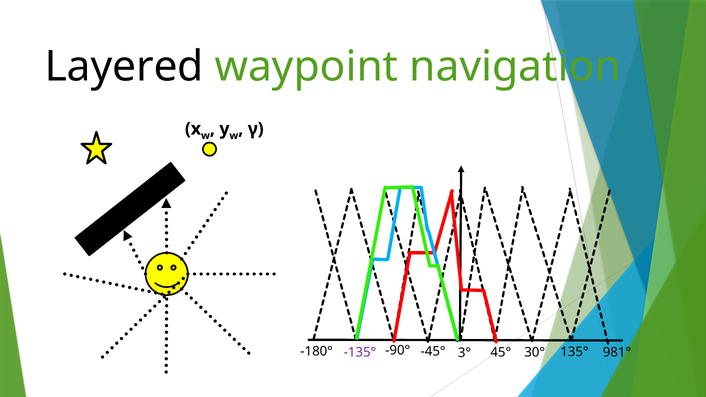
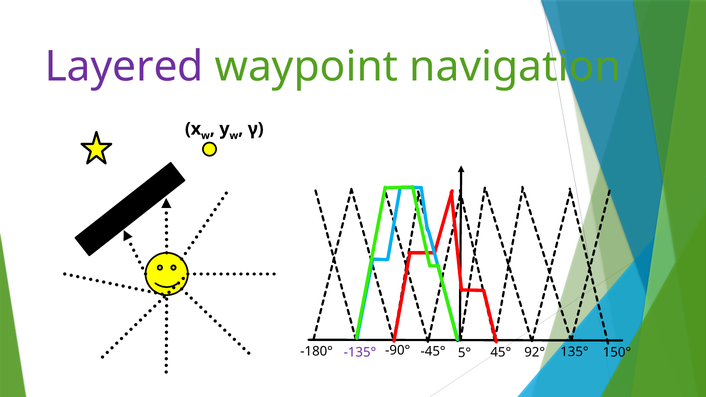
Layered colour: black -> purple
3°: 3° -> 5°
30°: 30° -> 92°
981°: 981° -> 150°
